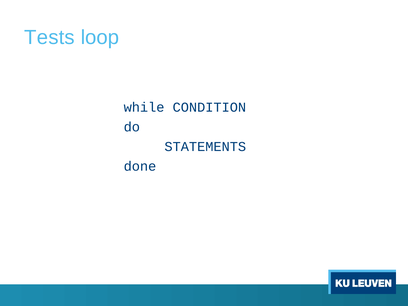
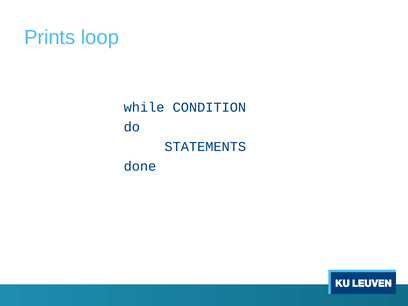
Tests: Tests -> Prints
